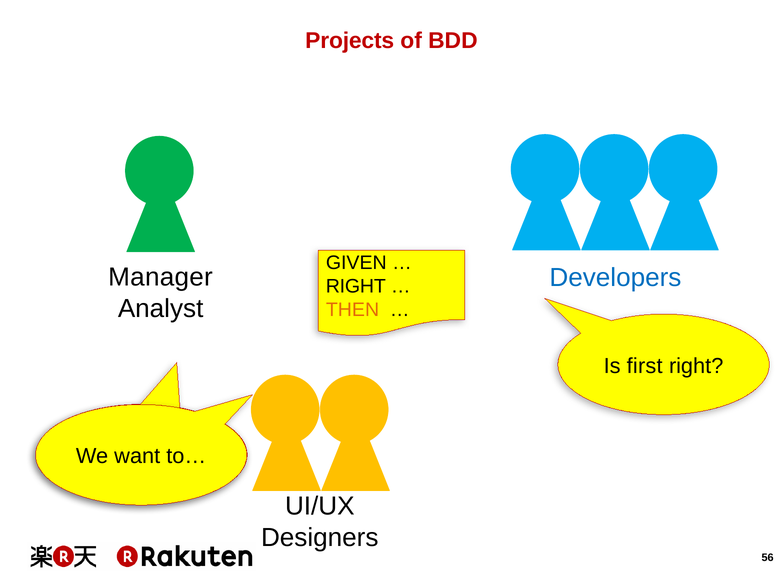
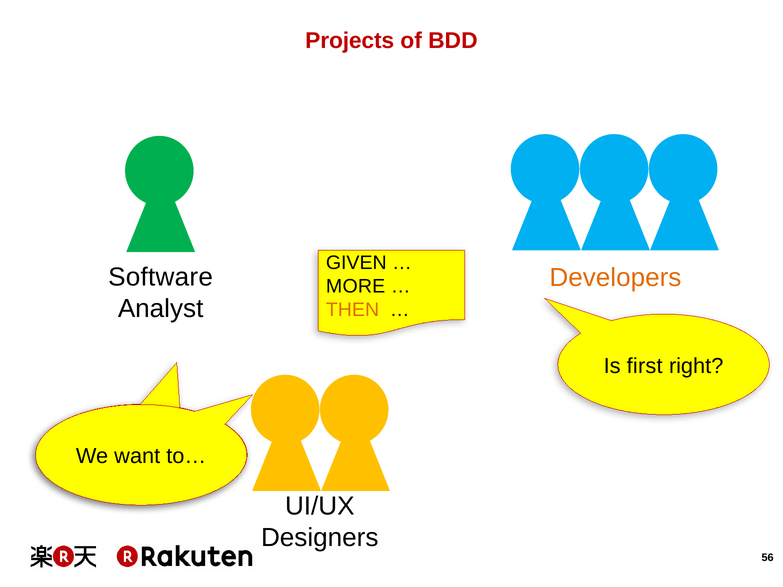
Manager: Manager -> Software
Developers colour: blue -> orange
RIGHT at (356, 286): RIGHT -> MORE
